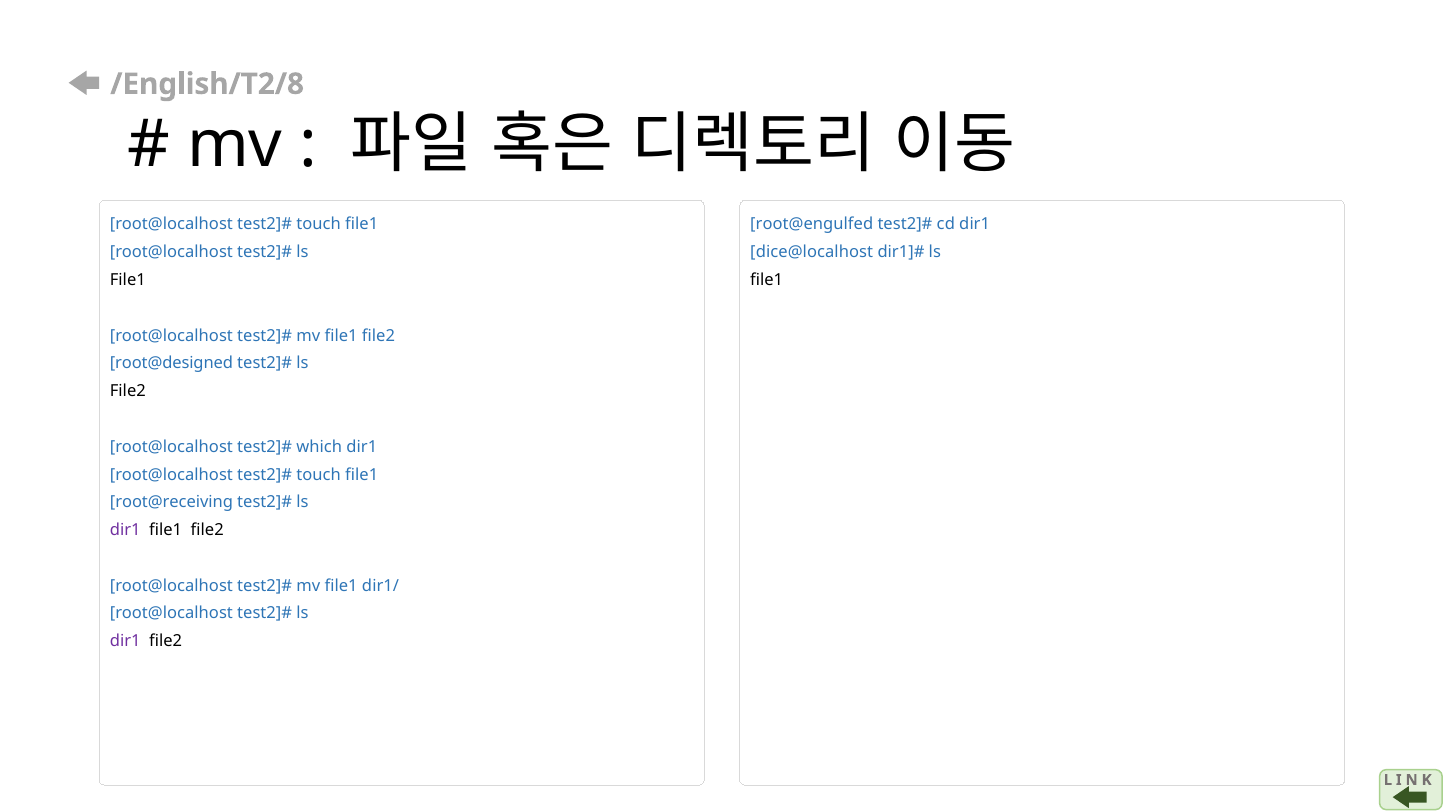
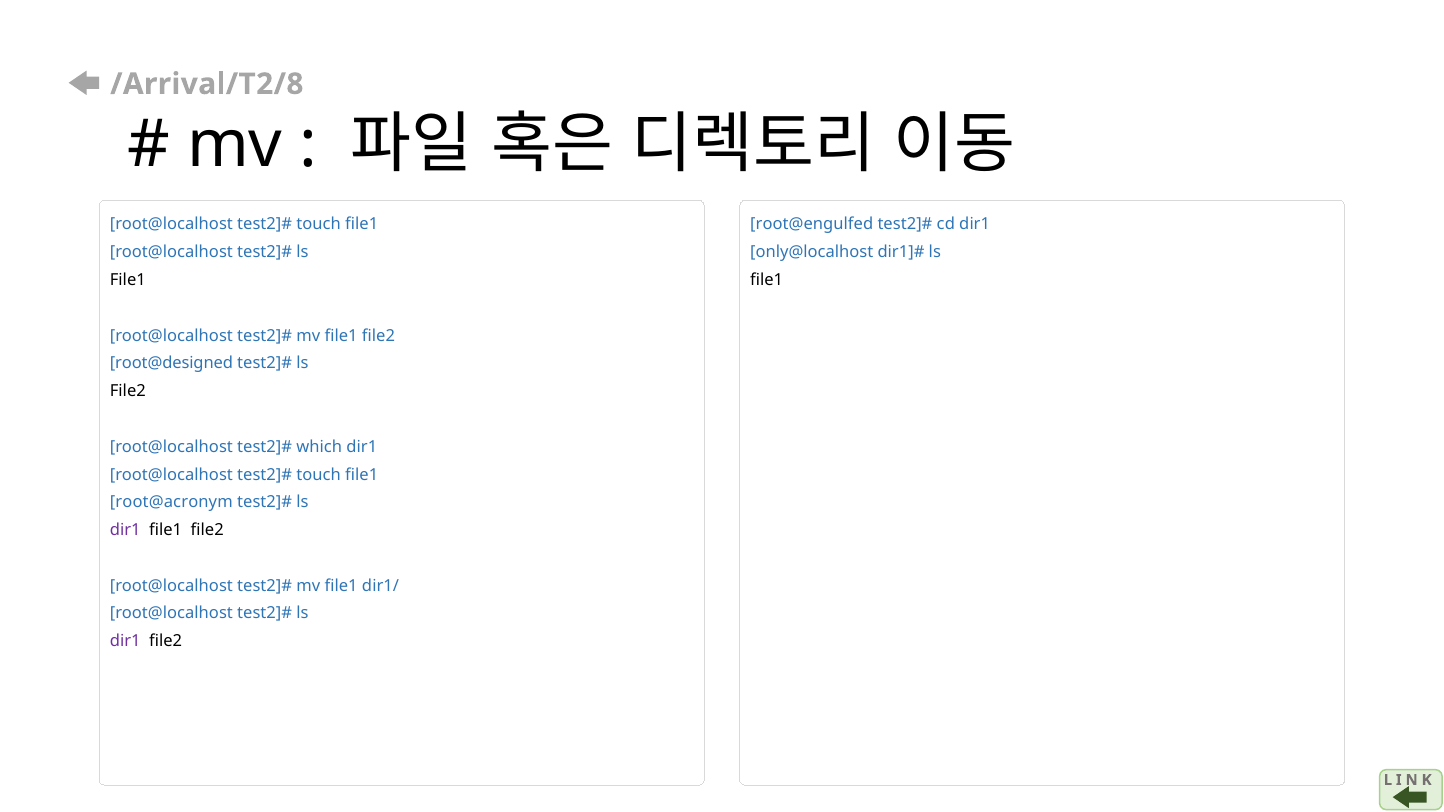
/English/T2/8: /English/T2/8 -> /Arrival/T2/8
dice@localhost: dice@localhost -> only@localhost
root@receiving: root@receiving -> root@acronym
